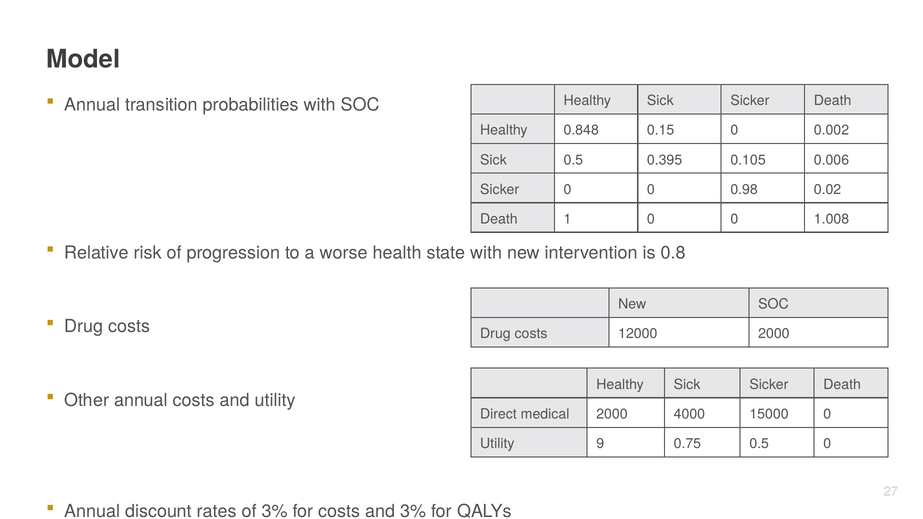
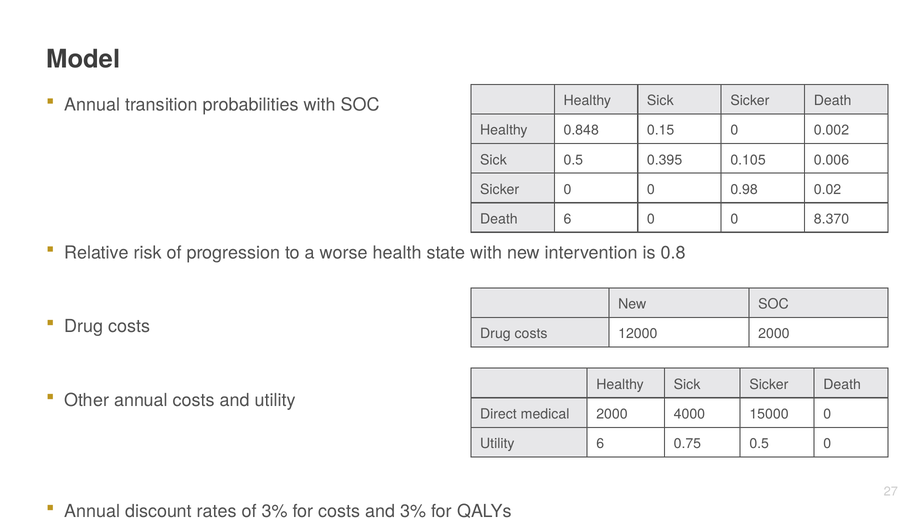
Death 1: 1 -> 6
1.008: 1.008 -> 8.370
Utility 9: 9 -> 6
